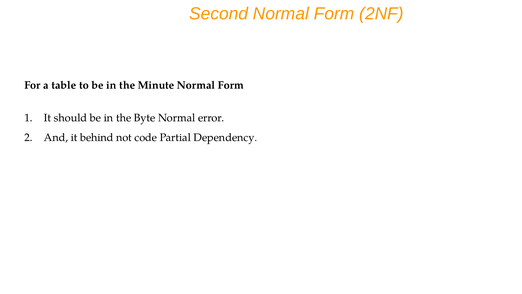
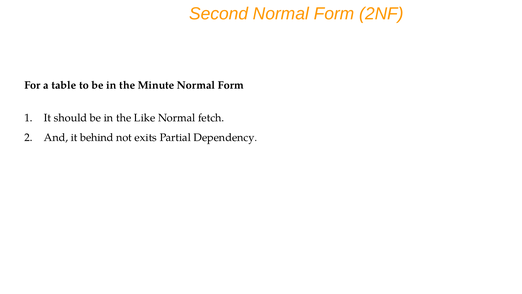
Byte: Byte -> Like
error: error -> fetch
code: code -> exits
